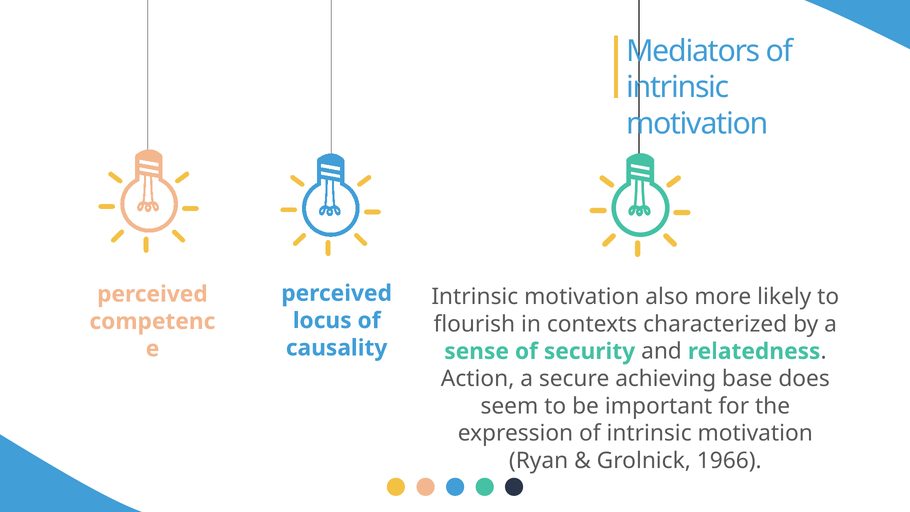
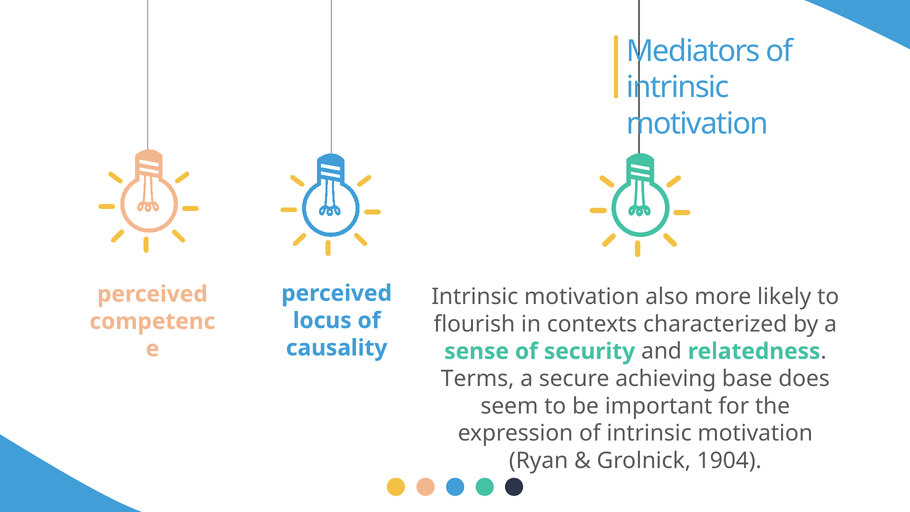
Action: Action -> Terms
1966: 1966 -> 1904
